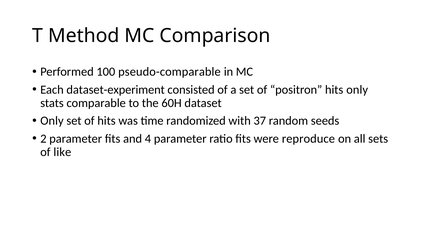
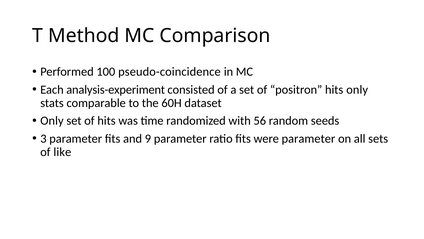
pseudo-comparable: pseudo-comparable -> pseudo-coincidence
dataset-experiment: dataset-experiment -> analysis-experiment
37: 37 -> 56
2: 2 -> 3
4: 4 -> 9
were reproduce: reproduce -> parameter
